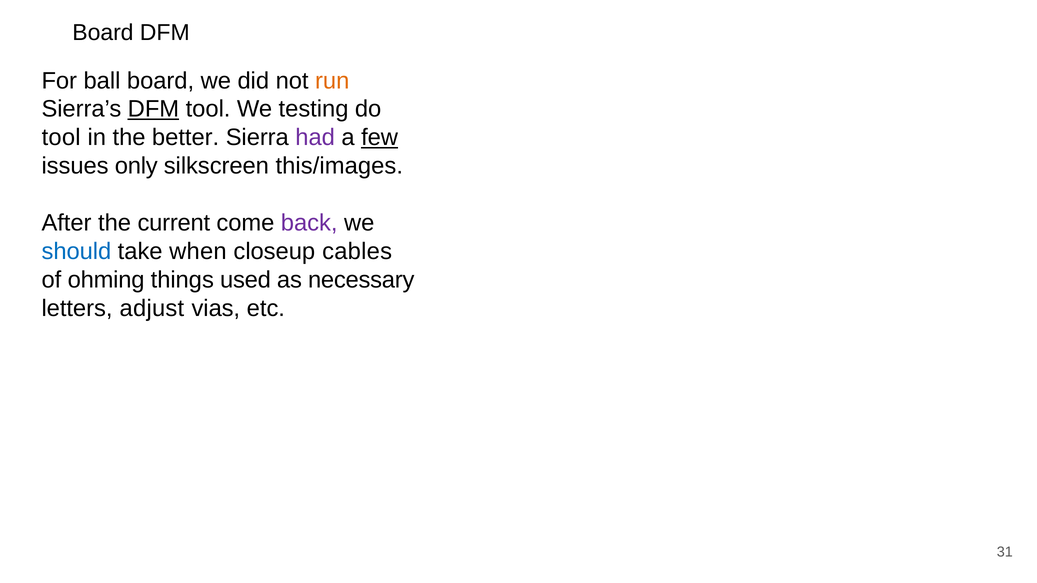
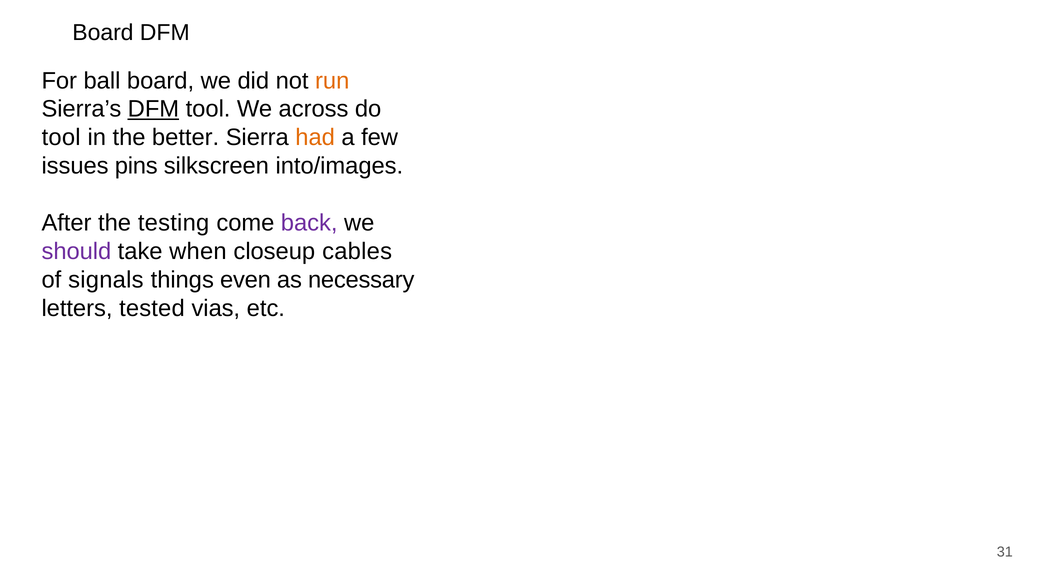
testing: testing -> across
had colour: purple -> orange
few underline: present -> none
only: only -> pins
this/images: this/images -> into/images
current: current -> testing
should colour: blue -> purple
ohming: ohming -> signals
used: used -> even
adjust: adjust -> tested
